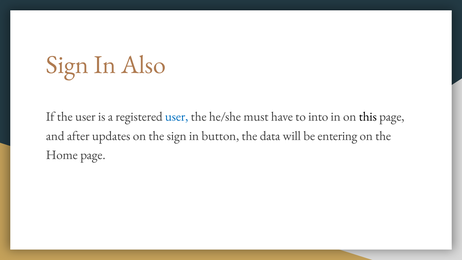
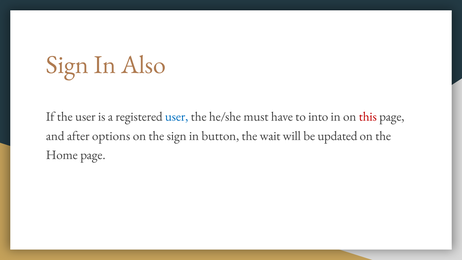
this colour: black -> red
updates: updates -> options
data: data -> wait
entering: entering -> updated
